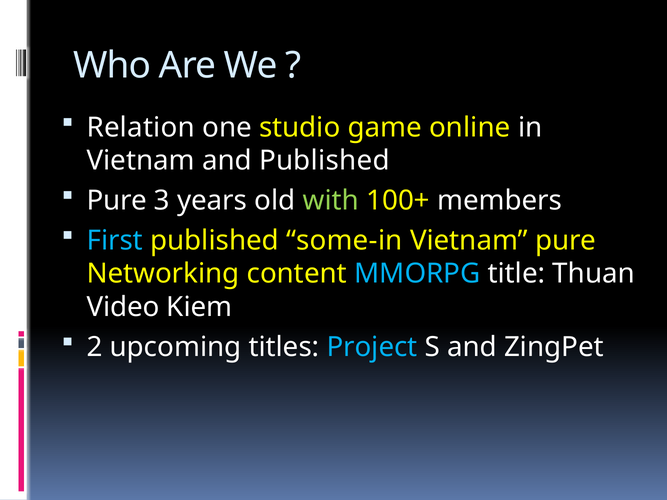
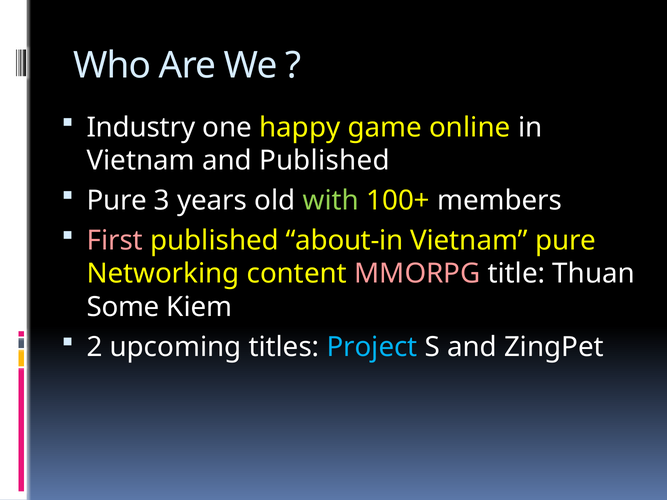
Relation: Relation -> Industry
studio: studio -> happy
First colour: light blue -> pink
some-in: some-in -> about-in
MMORPG colour: light blue -> pink
Video: Video -> Some
